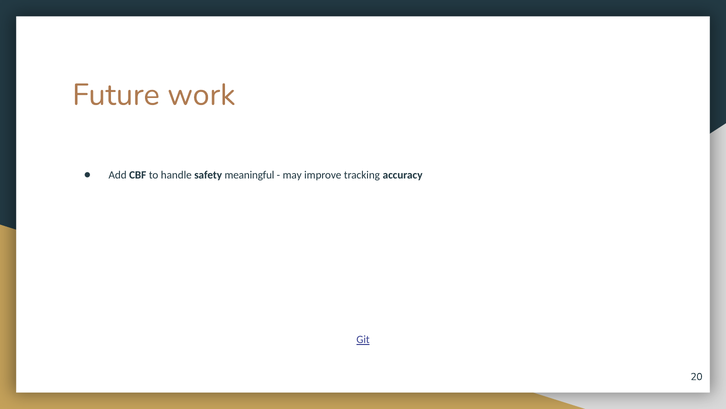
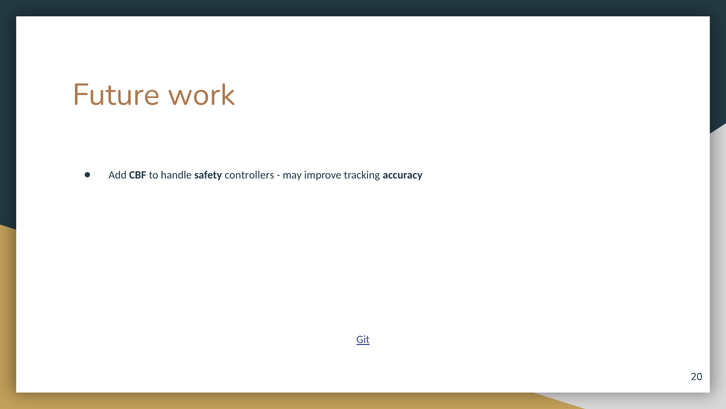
meaningful: meaningful -> controllers
